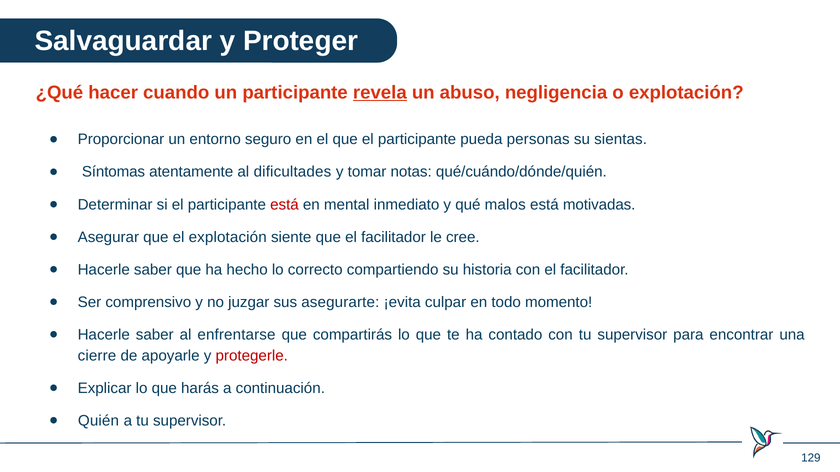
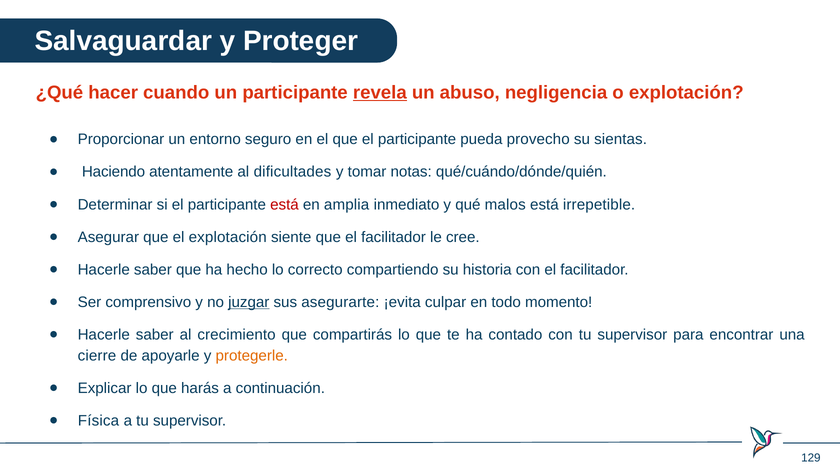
personas: personas -> provecho
Síntomas: Síntomas -> Haciendo
mental: mental -> amplia
motivadas: motivadas -> irrepetible
juzgar underline: none -> present
enfrentarse: enfrentarse -> crecimiento
protegerle colour: red -> orange
Quién: Quién -> Física
